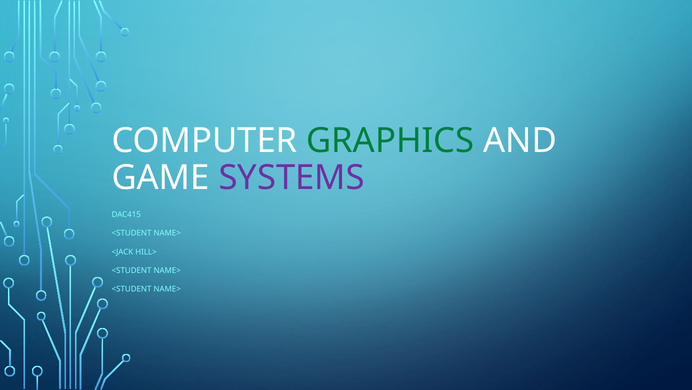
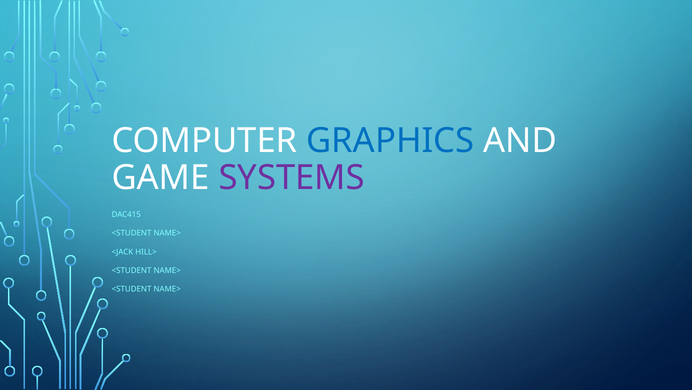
GRAPHICS colour: green -> blue
